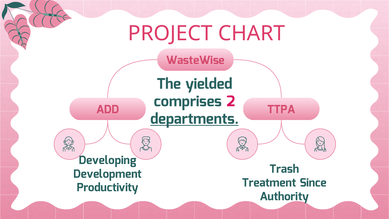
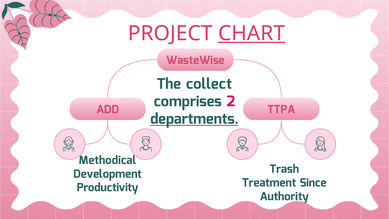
CHART underline: none -> present
yielded: yielded -> collect
Developing: Developing -> Methodical
